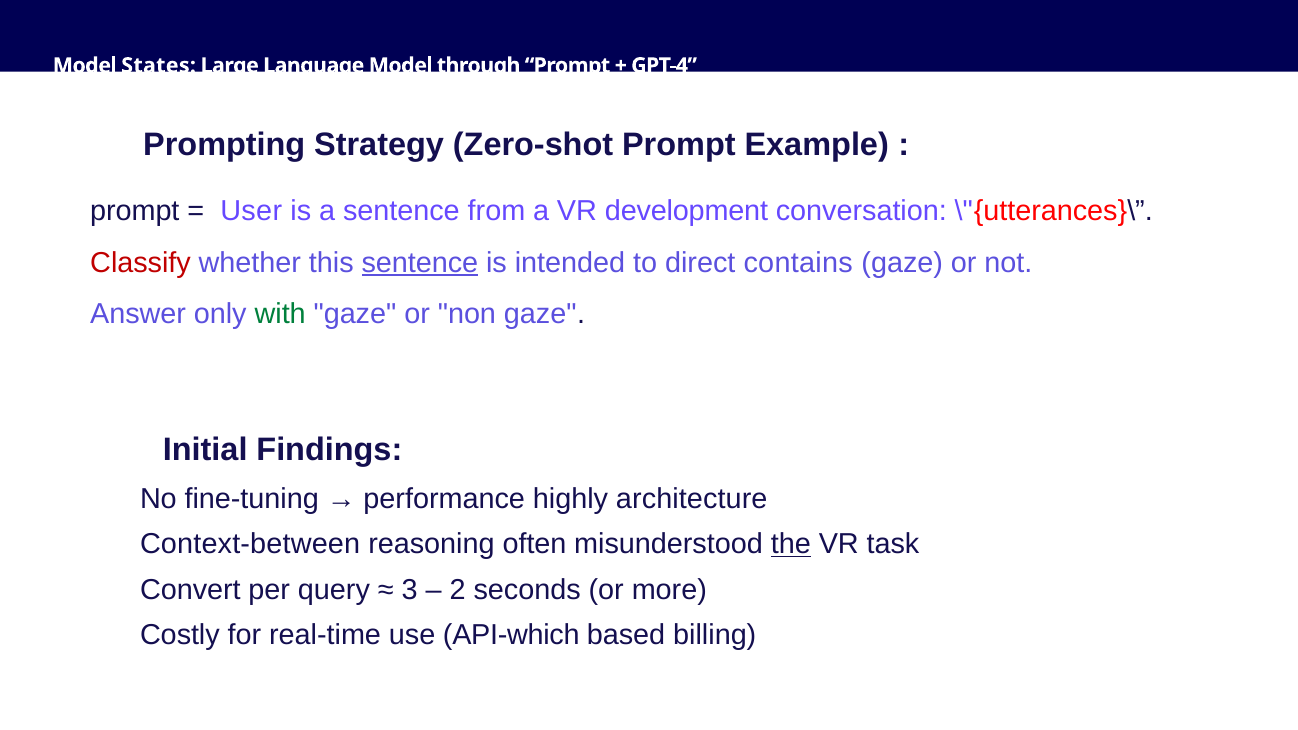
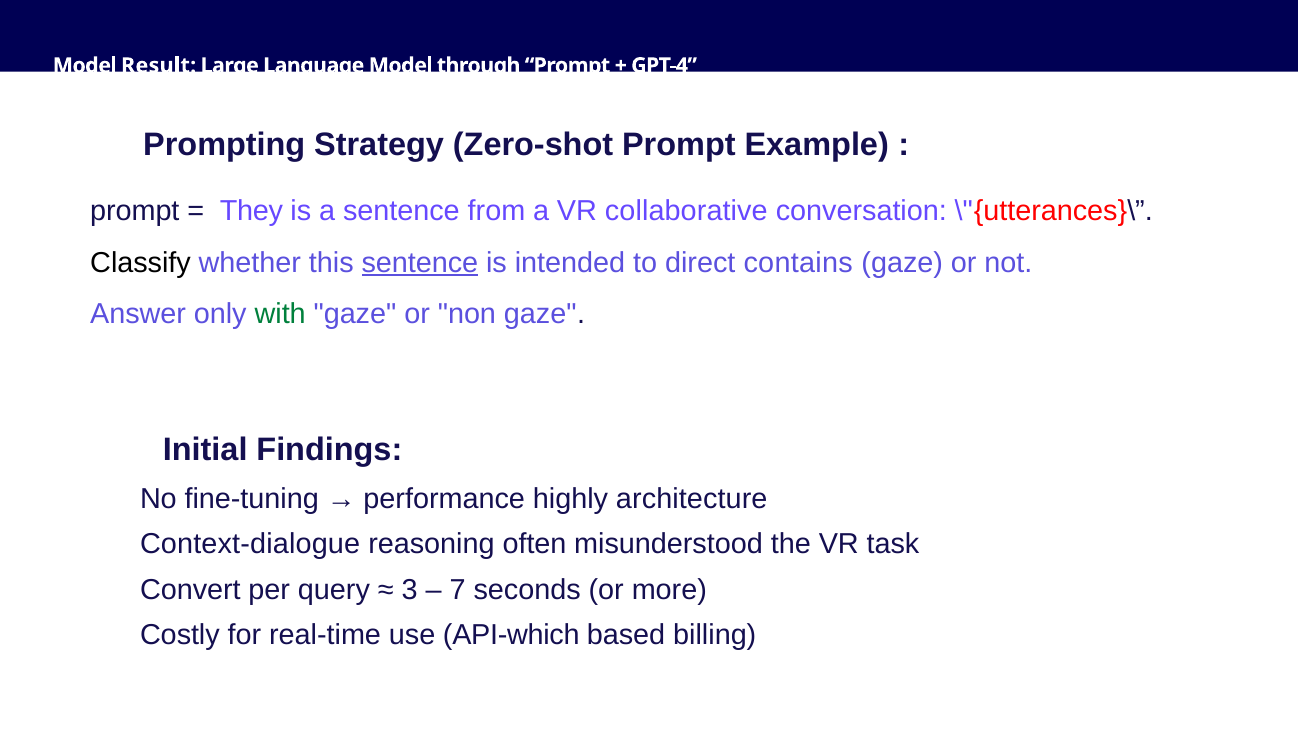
States: States -> Result
User: User -> They
development: development -> collaborative
Classify colour: red -> black
Context-between: Context-between -> Context-dialogue
the underline: present -> none
2: 2 -> 7
